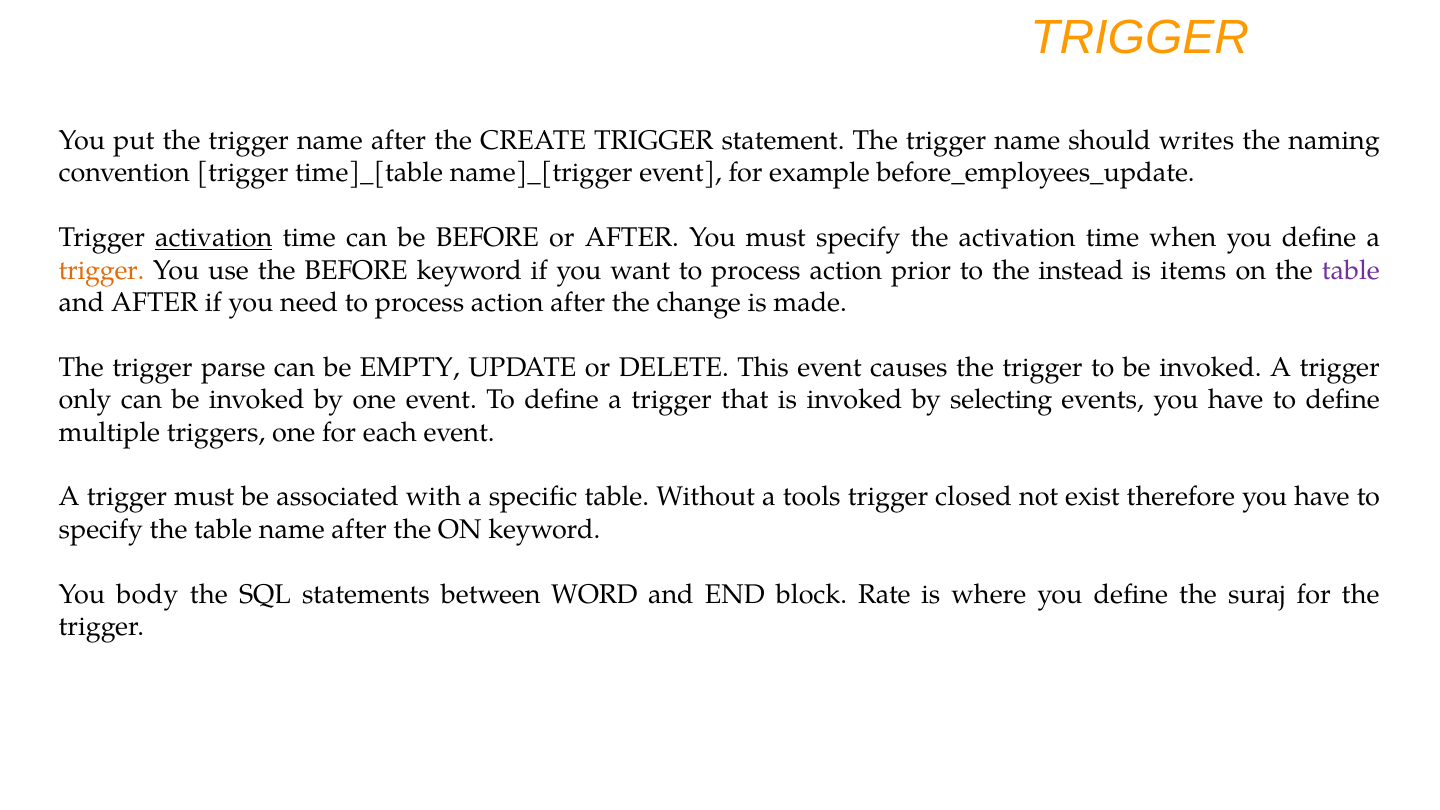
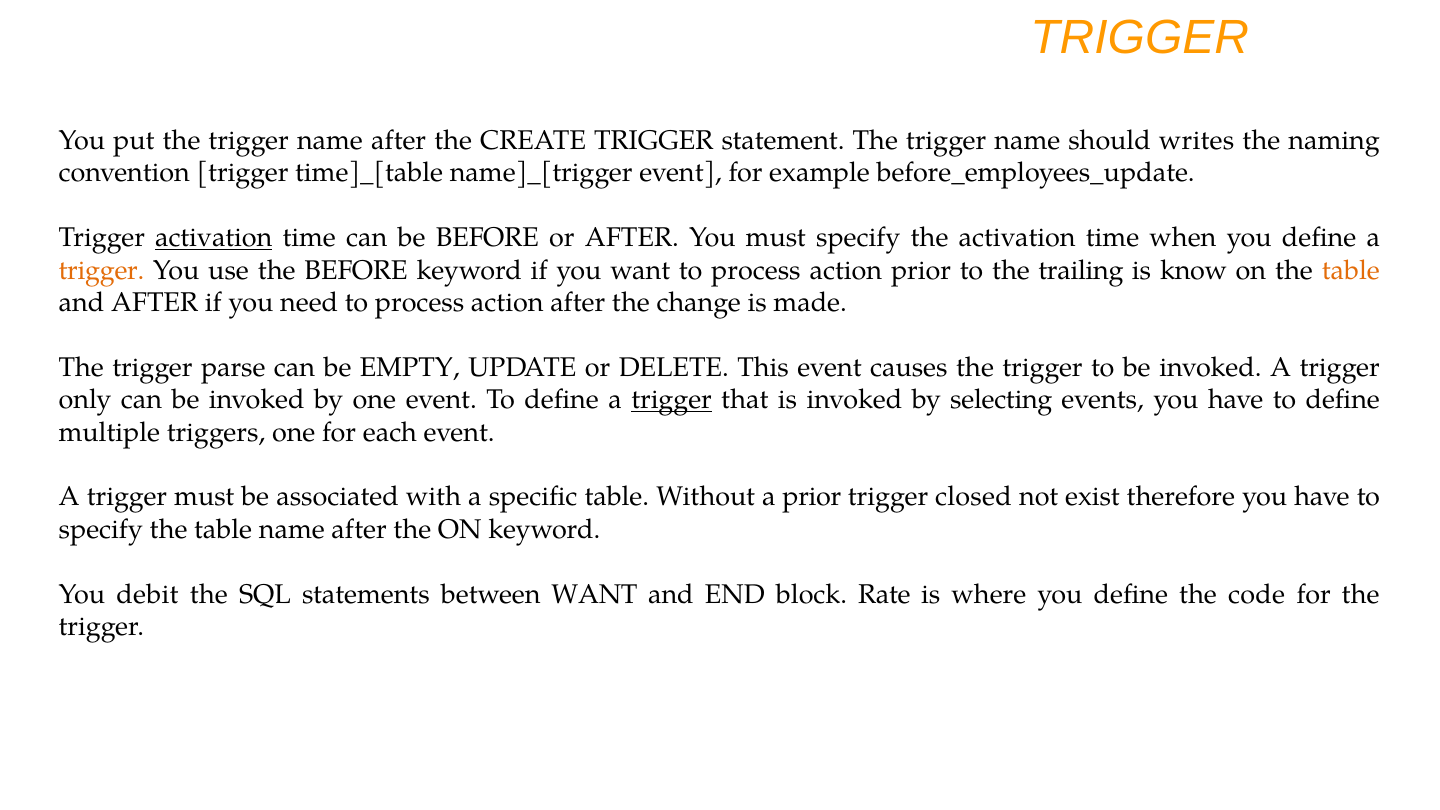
instead: instead -> trailing
items: items -> know
table at (1351, 270) colour: purple -> orange
trigger at (672, 400) underline: none -> present
a tools: tools -> prior
body: body -> debit
between WORD: WORD -> WANT
suraj: suraj -> code
